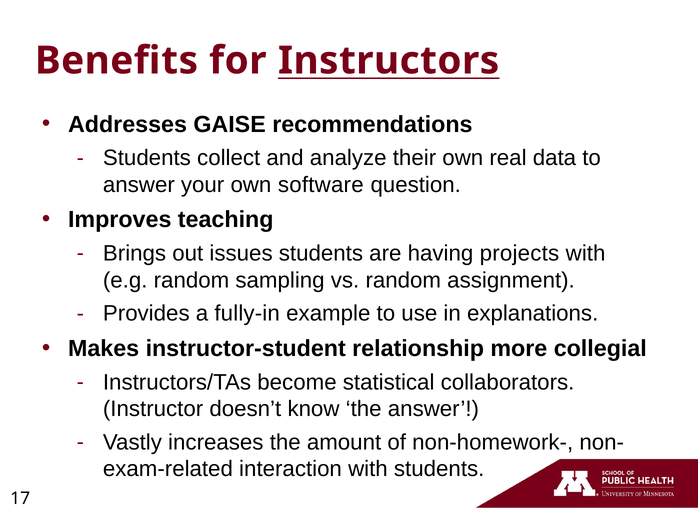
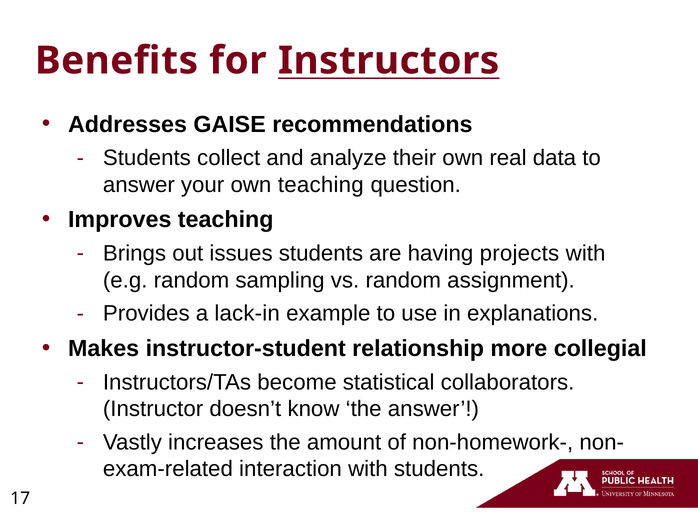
own software: software -> teaching
fully-in: fully-in -> lack-in
